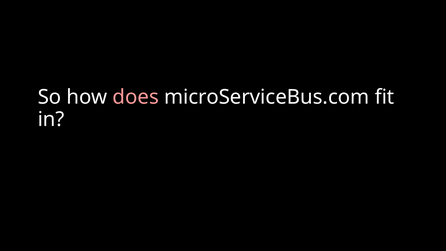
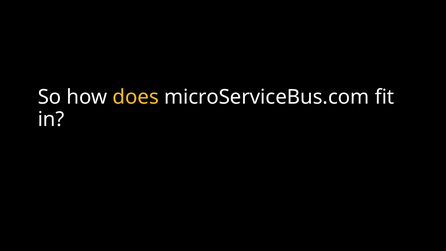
does colour: pink -> yellow
